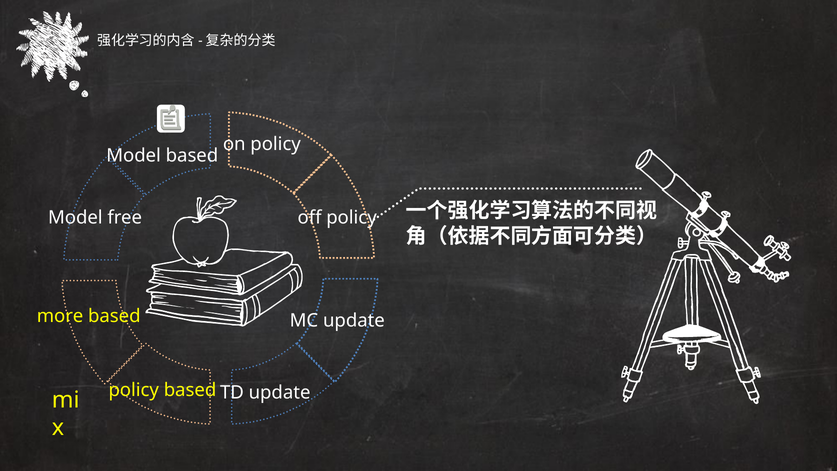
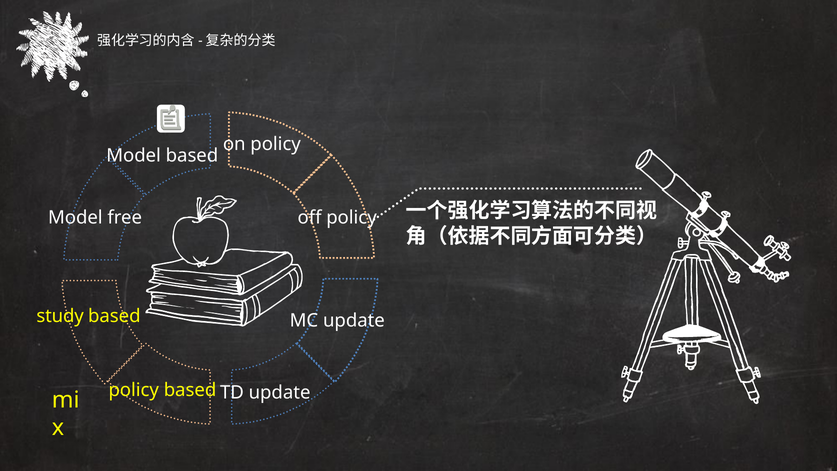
more: more -> study
